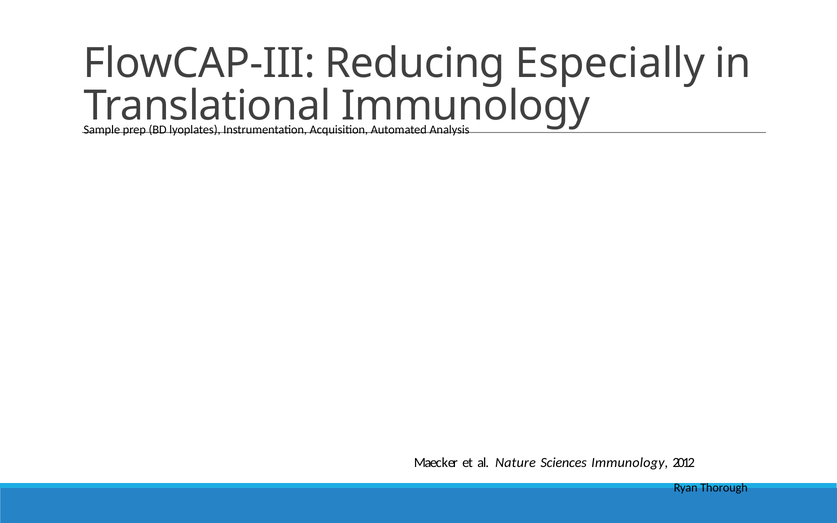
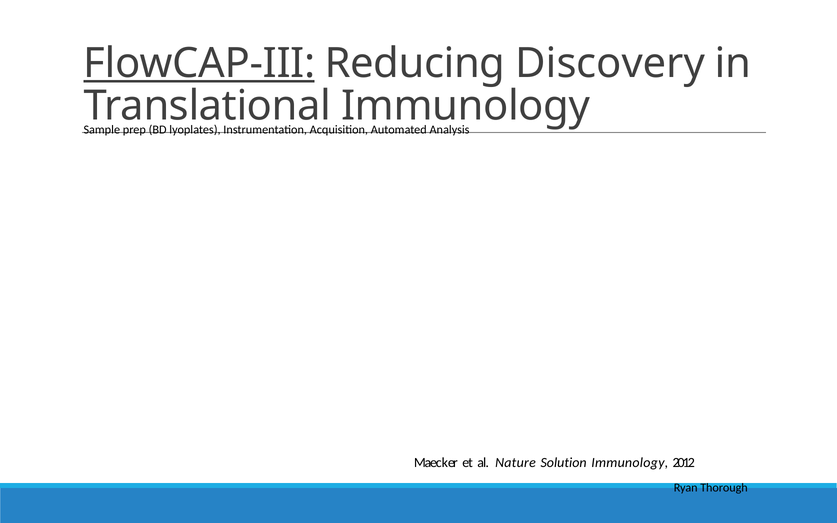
FlowCAP-III underline: none -> present
Especially: Especially -> Discovery
Sciences: Sciences -> Solution
